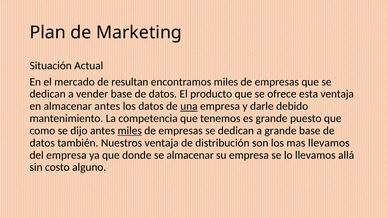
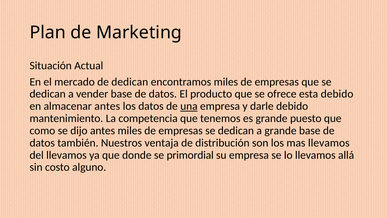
de resultan: resultan -> dedican
esta ventaja: ventaja -> debido
miles at (130, 131) underline: present -> none
del empresa: empresa -> llevamos
se almacenar: almacenar -> primordial
